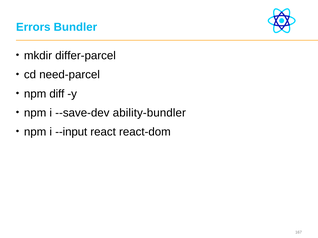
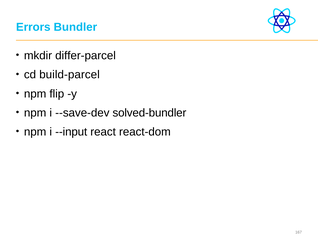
need-parcel: need-parcel -> build-parcel
diff: diff -> flip
ability-bundler: ability-bundler -> solved-bundler
